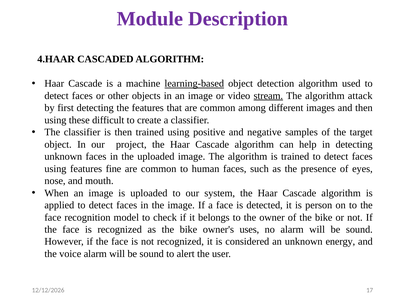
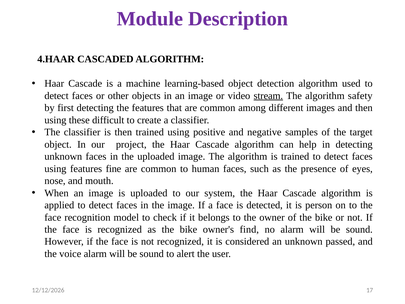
learning-based underline: present -> none
attack: attack -> safety
uses: uses -> find
energy: energy -> passed
